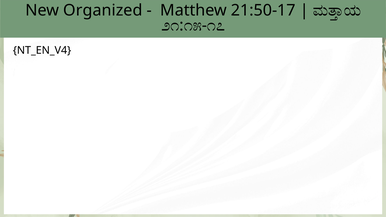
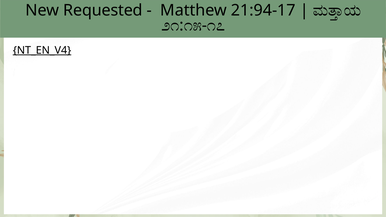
Organized: Organized -> Requested
21:50-17: 21:50-17 -> 21:94-17
NT_EN_V4 underline: none -> present
